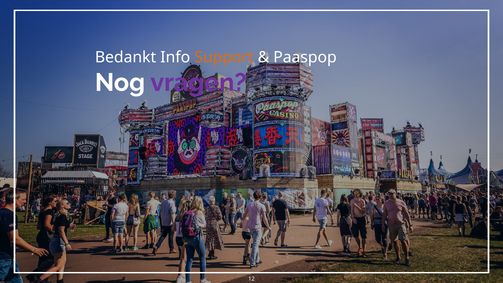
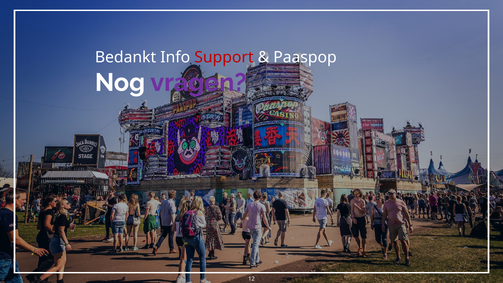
Support colour: orange -> red
